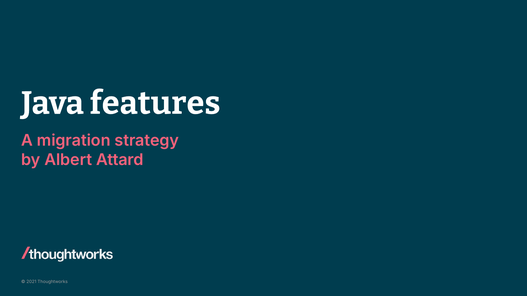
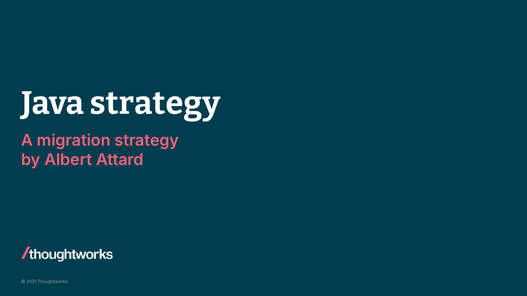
Java features: features -> strategy
